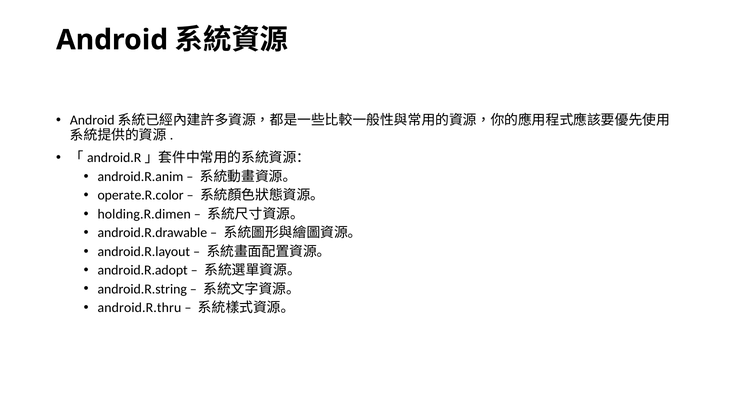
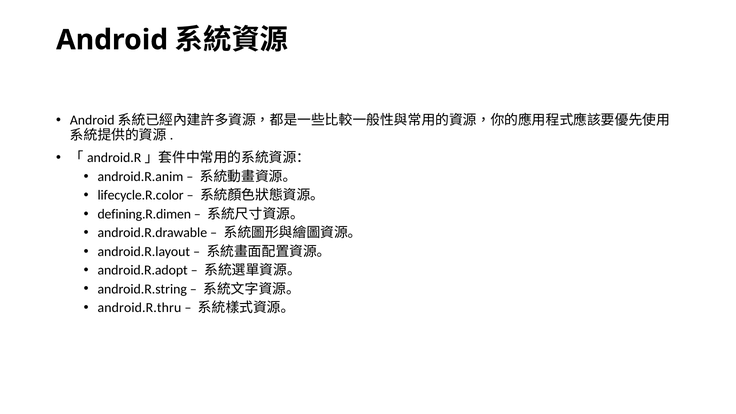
operate.R.color: operate.R.color -> lifecycle.R.color
holding.R.dimen: holding.R.dimen -> defining.R.dimen
